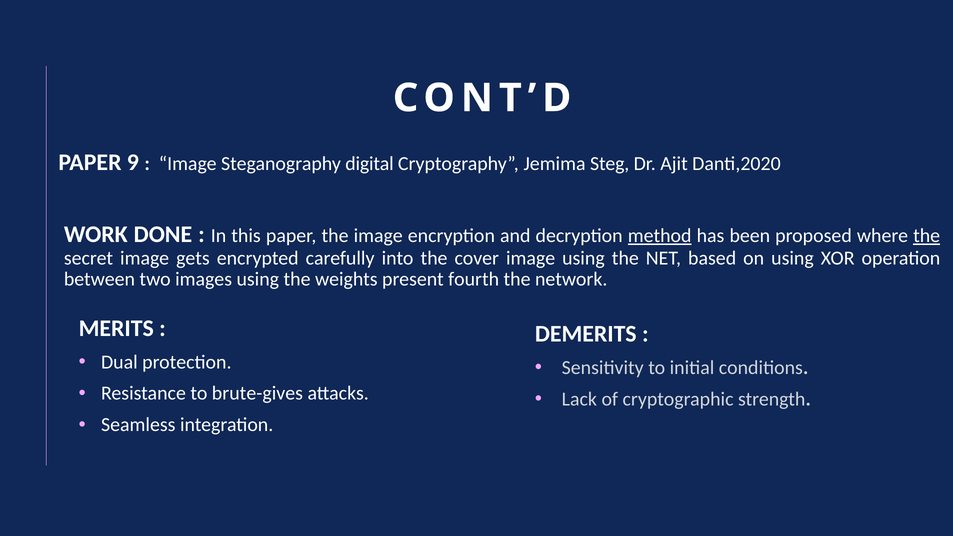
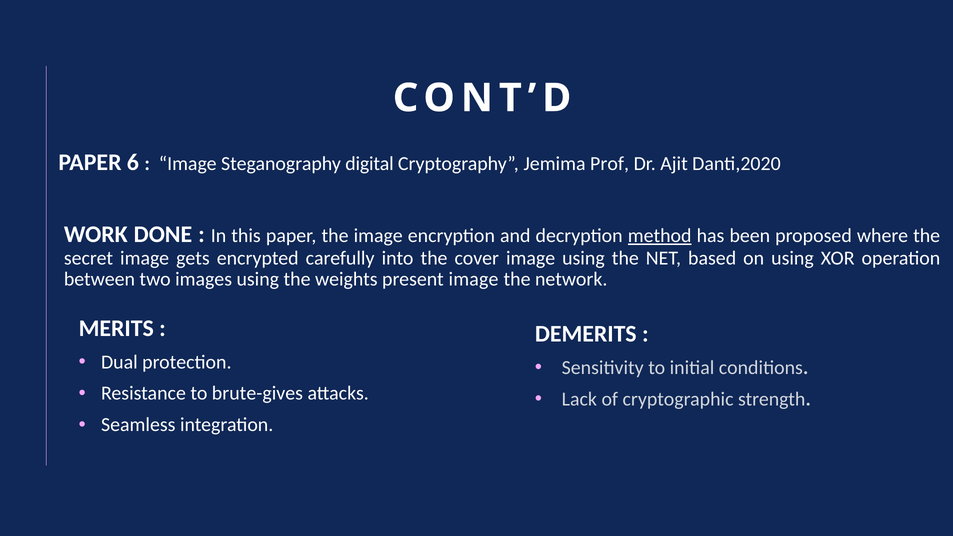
9: 9 -> 6
Steg: Steg -> Prof
the at (927, 236) underline: present -> none
present fourth: fourth -> image
